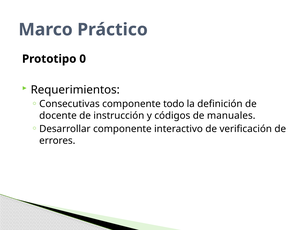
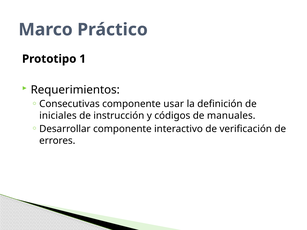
0: 0 -> 1
todo: todo -> usar
docente: docente -> iniciales
